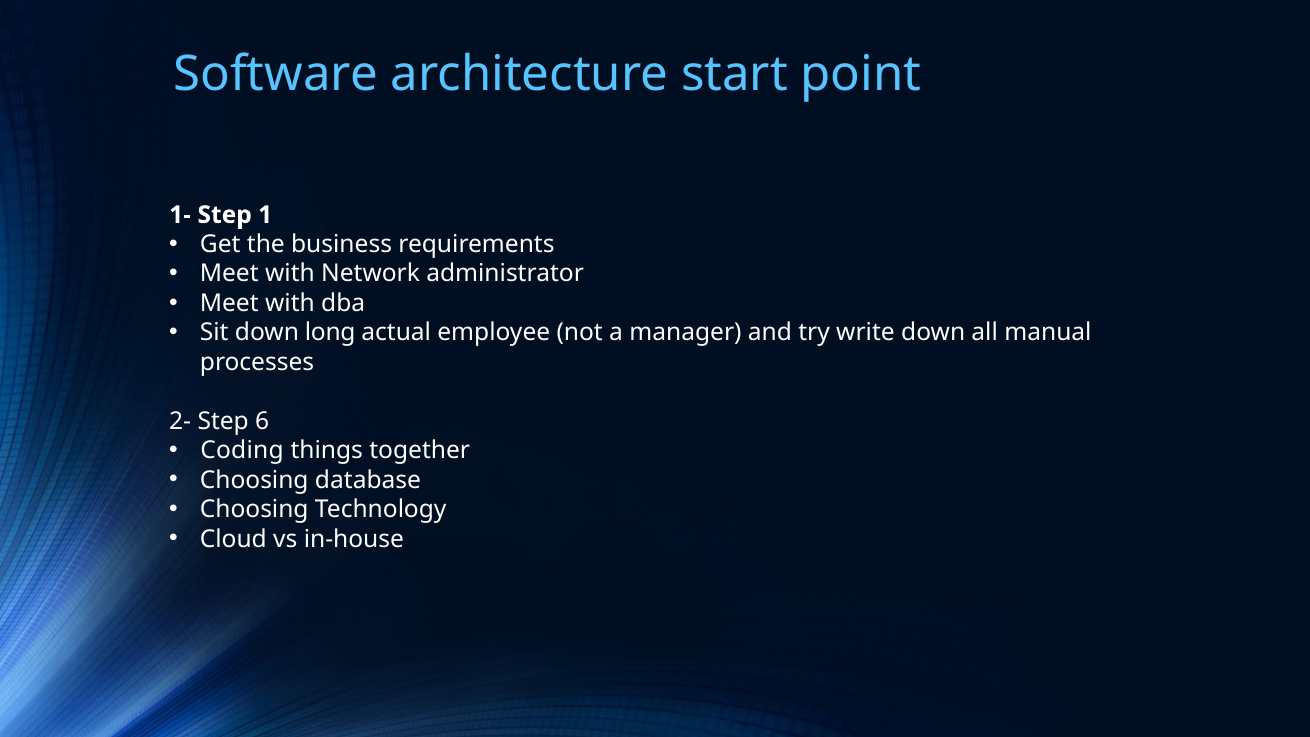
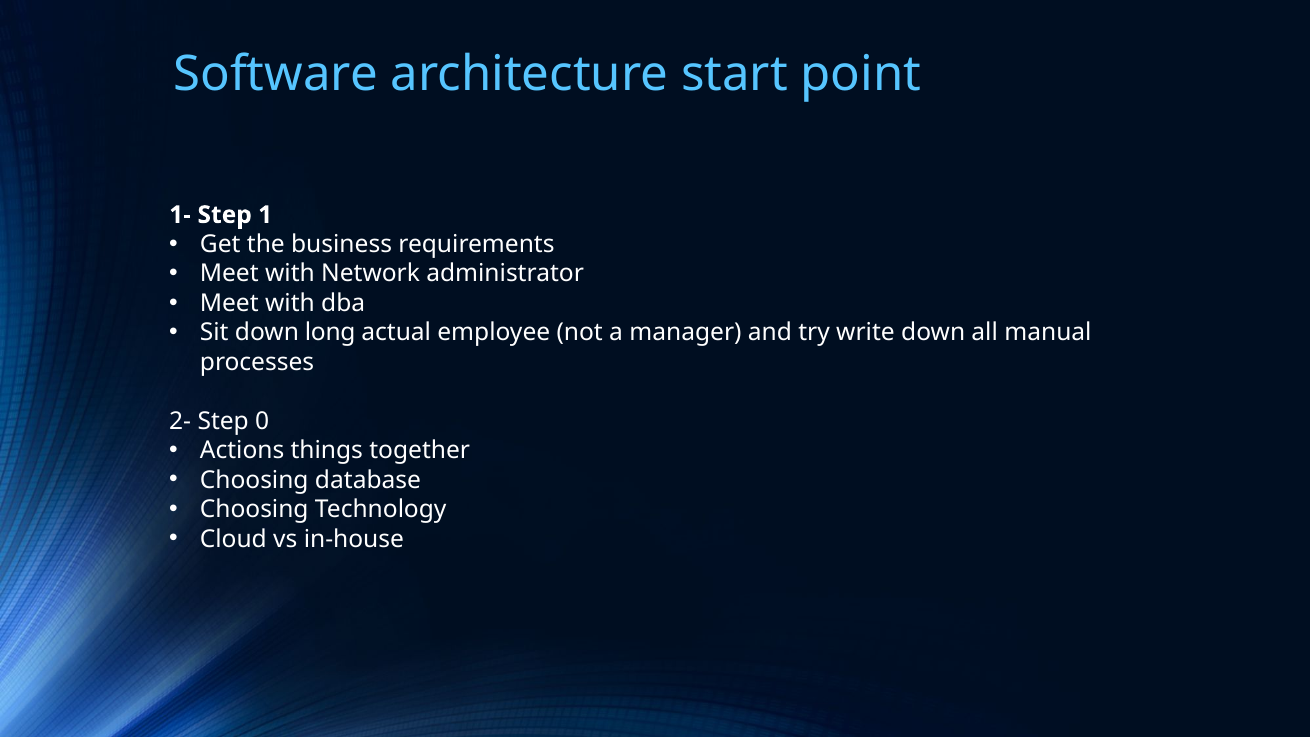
6: 6 -> 0
Coding: Coding -> Actions
